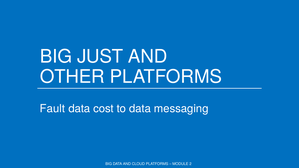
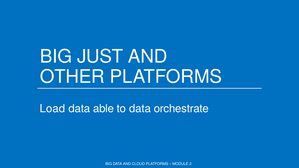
Fault: Fault -> Load
cost: cost -> able
messaging: messaging -> orchestrate
